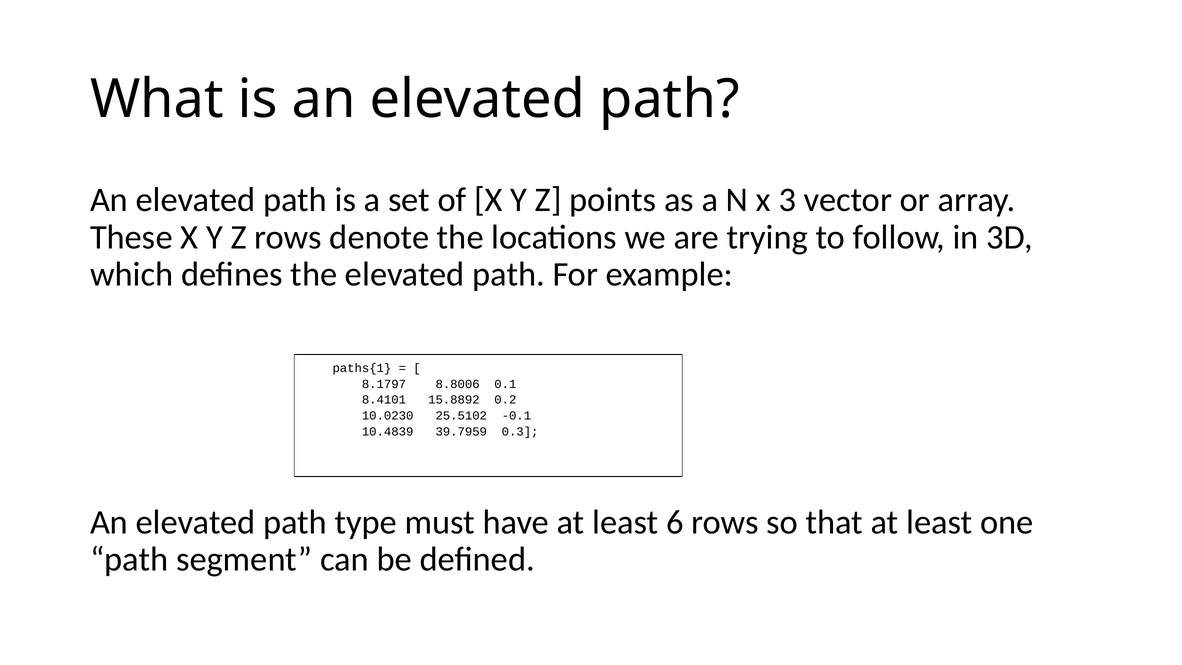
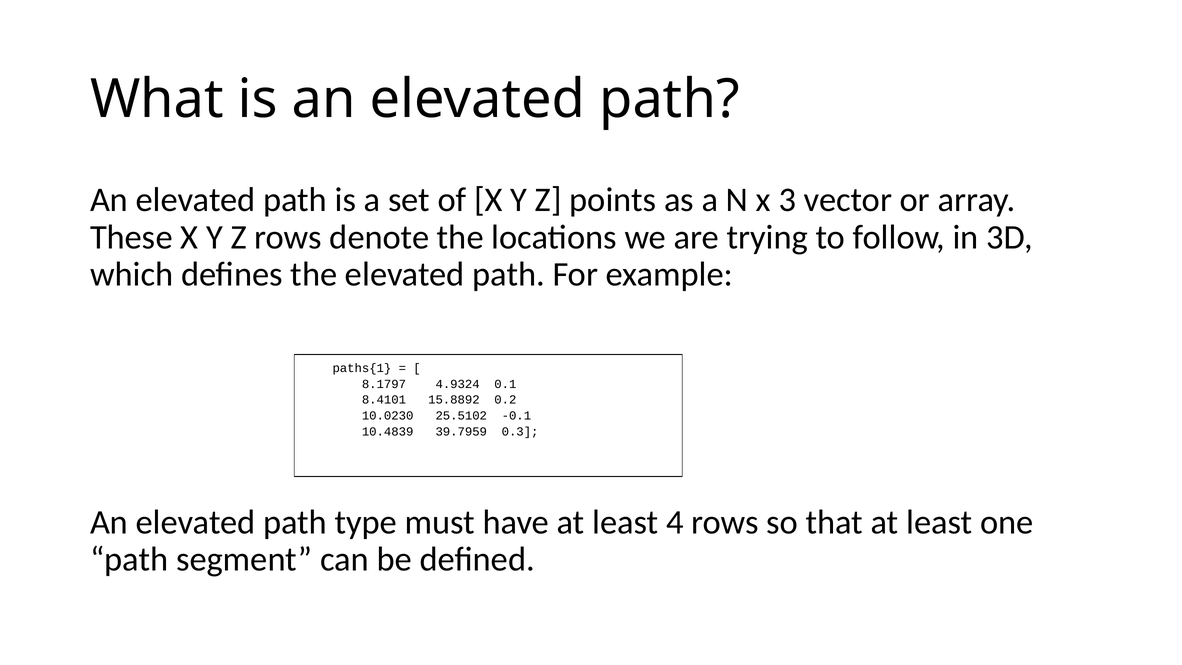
8.8006: 8.8006 -> 4.9324
6: 6 -> 4
